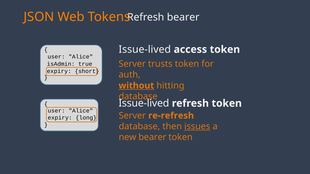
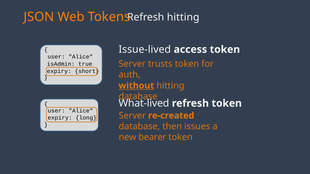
Refresh bearer: bearer -> hitting
Issue-lived at (144, 104): Issue-lived -> What-lived
re-refresh: re-refresh -> re-created
issues underline: present -> none
